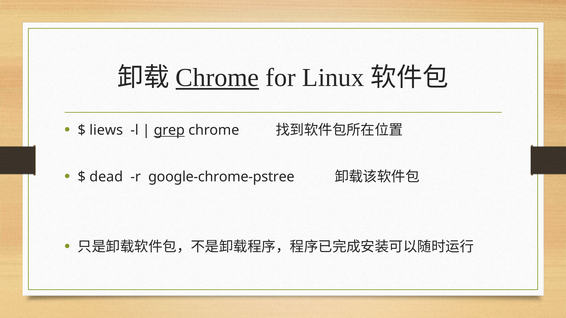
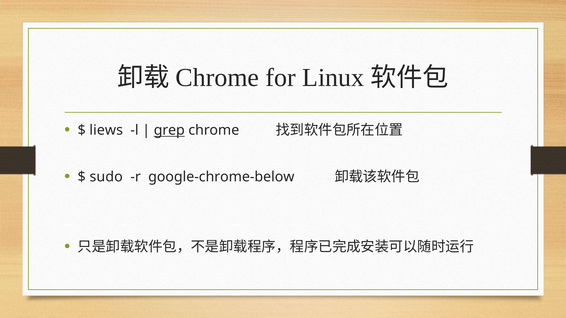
Chrome at (217, 78) underline: present -> none
dead: dead -> sudo
google-chrome-pstree: google-chrome-pstree -> google-chrome-below
